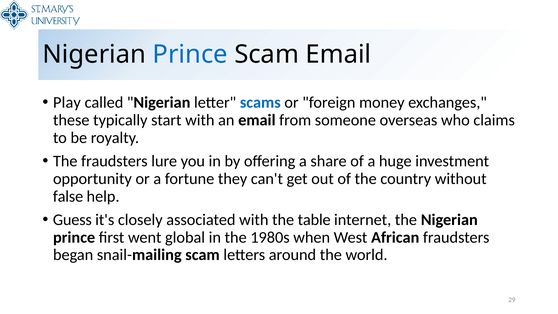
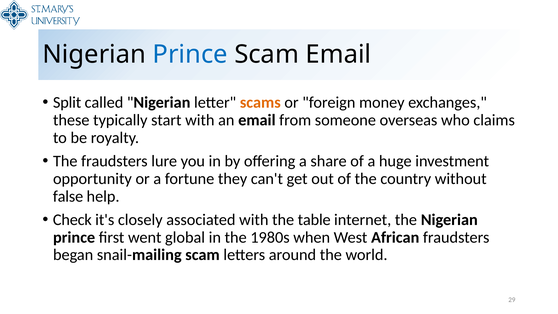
Play: Play -> Split
scams colour: blue -> orange
Guess: Guess -> Check
